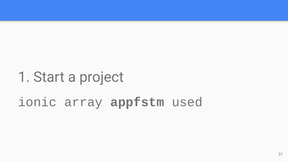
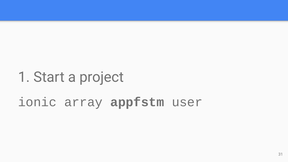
used: used -> user
